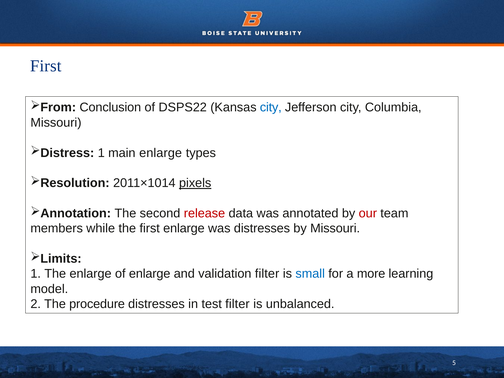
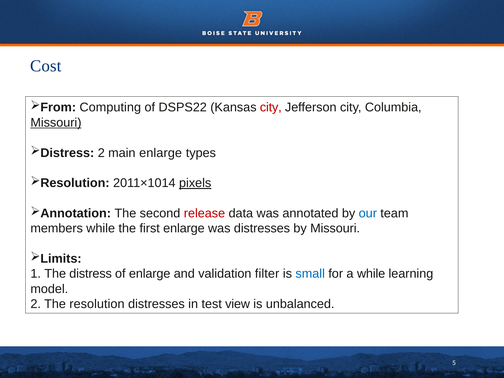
First at (46, 66): First -> Cost
Conclusion: Conclusion -> Computing
city at (271, 107) colour: blue -> red
Missouri at (56, 123) underline: none -> present
1 at (101, 153): 1 -> 2
our colour: red -> blue
The enlarge: enlarge -> distress
a more: more -> while
procedure: procedure -> resolution
test filter: filter -> view
